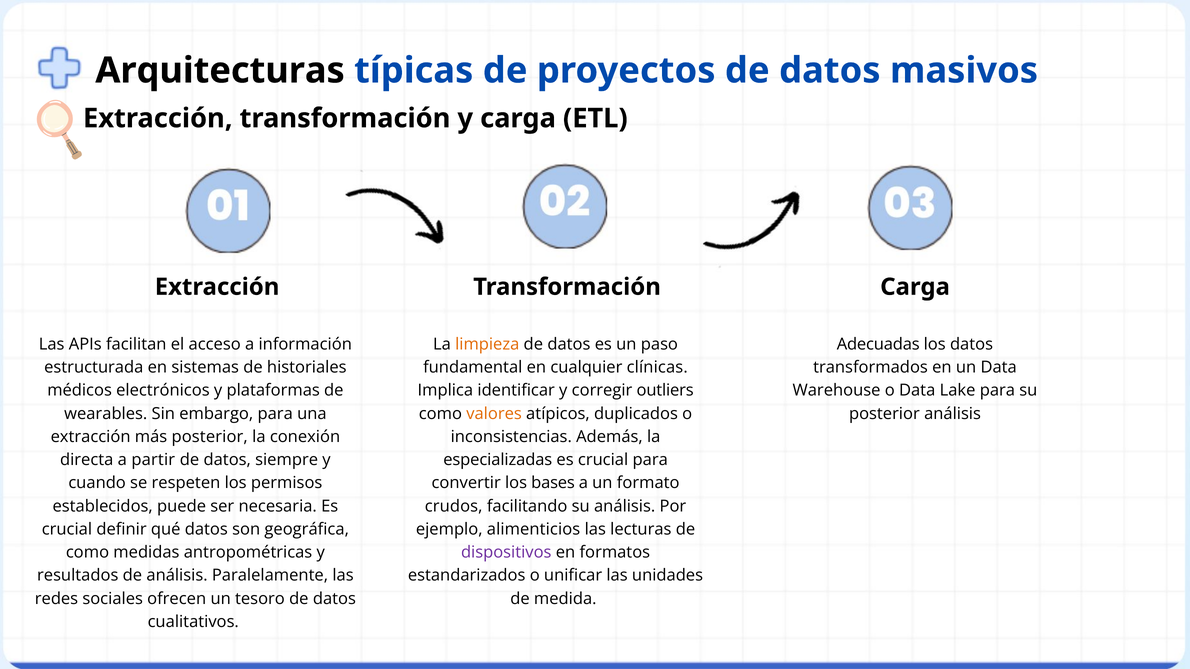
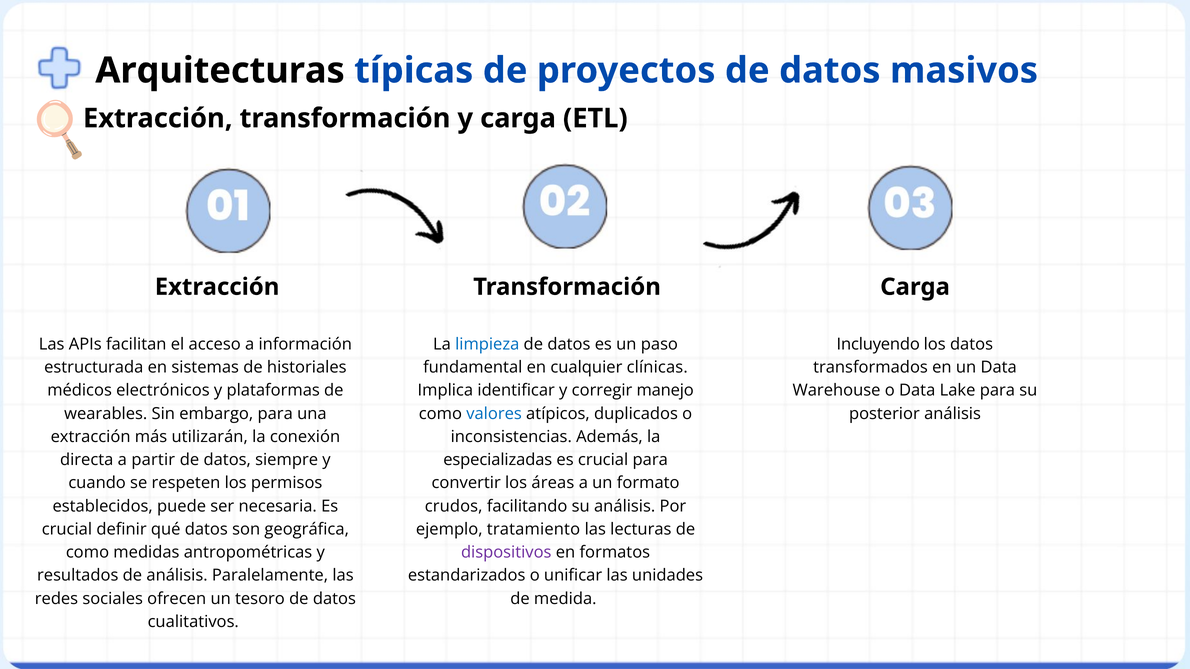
limpieza colour: orange -> blue
Adecuadas: Adecuadas -> Incluyendo
outliers: outliers -> manejo
valores colour: orange -> blue
más posterior: posterior -> utilizarán
bases: bases -> áreas
alimenticios: alimenticios -> tratamiento
